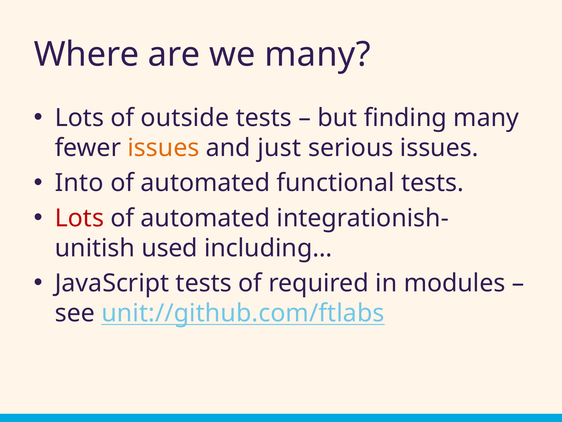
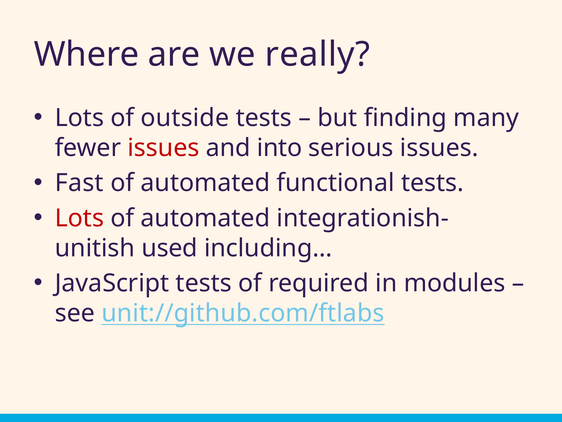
we many: many -> really
issues at (163, 148) colour: orange -> red
just: just -> into
Into: Into -> Fast
